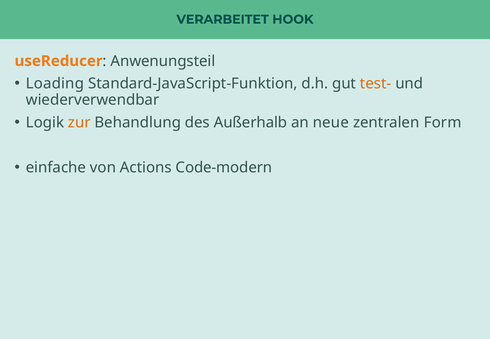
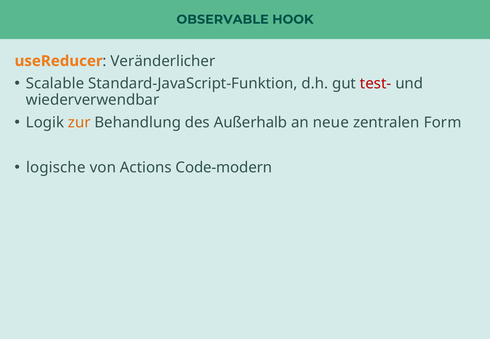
VERARBEITET: VERARBEITET -> OBSERVABLE
Anwenungsteil: Anwenungsteil -> Veränderlicher
Loading: Loading -> Scalable
test- colour: orange -> red
einfache: einfache -> logische
